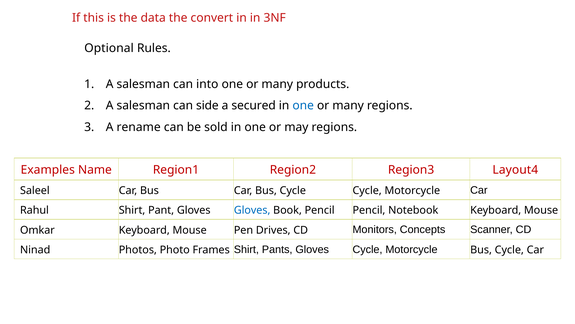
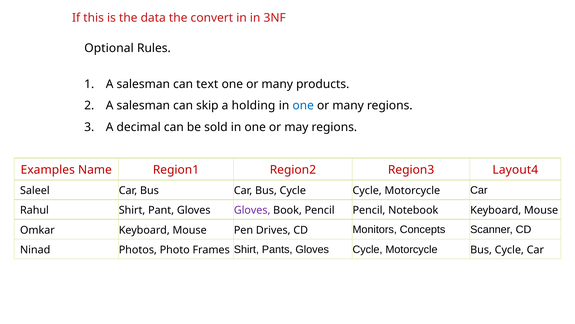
into: into -> text
side: side -> skip
secured: secured -> holding
rename: rename -> decimal
Gloves at (252, 210) colour: blue -> purple
